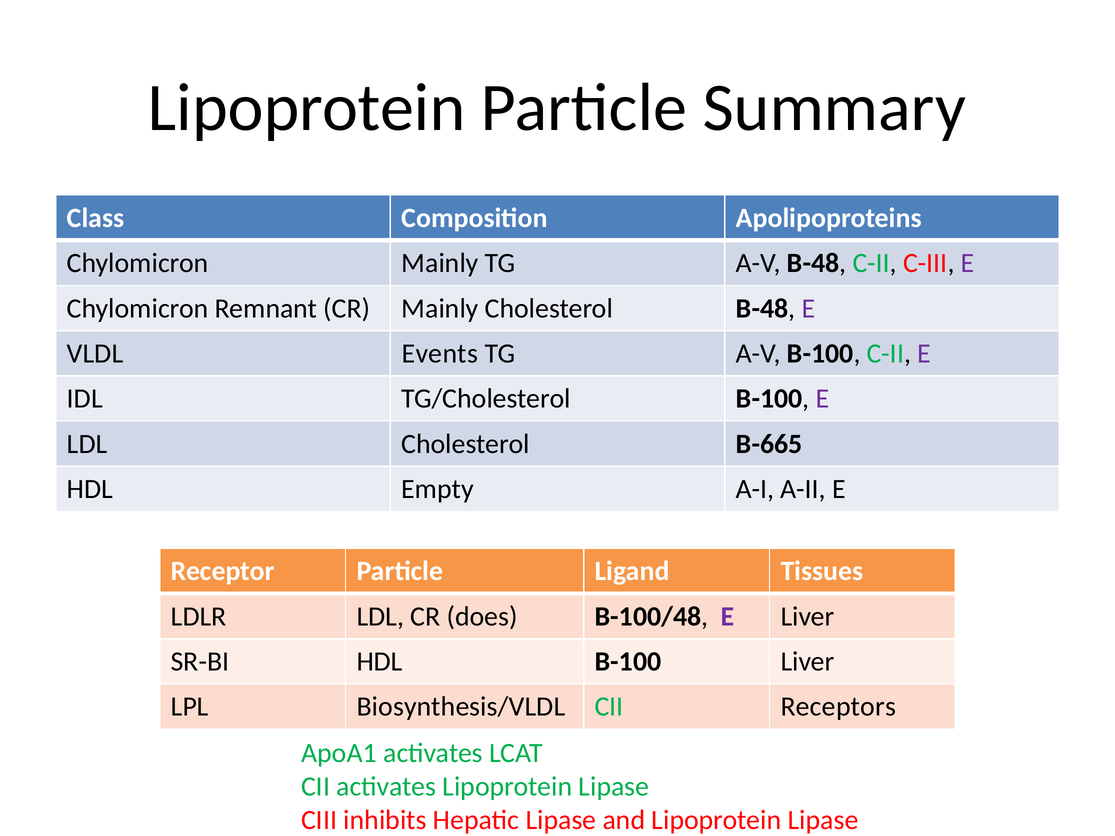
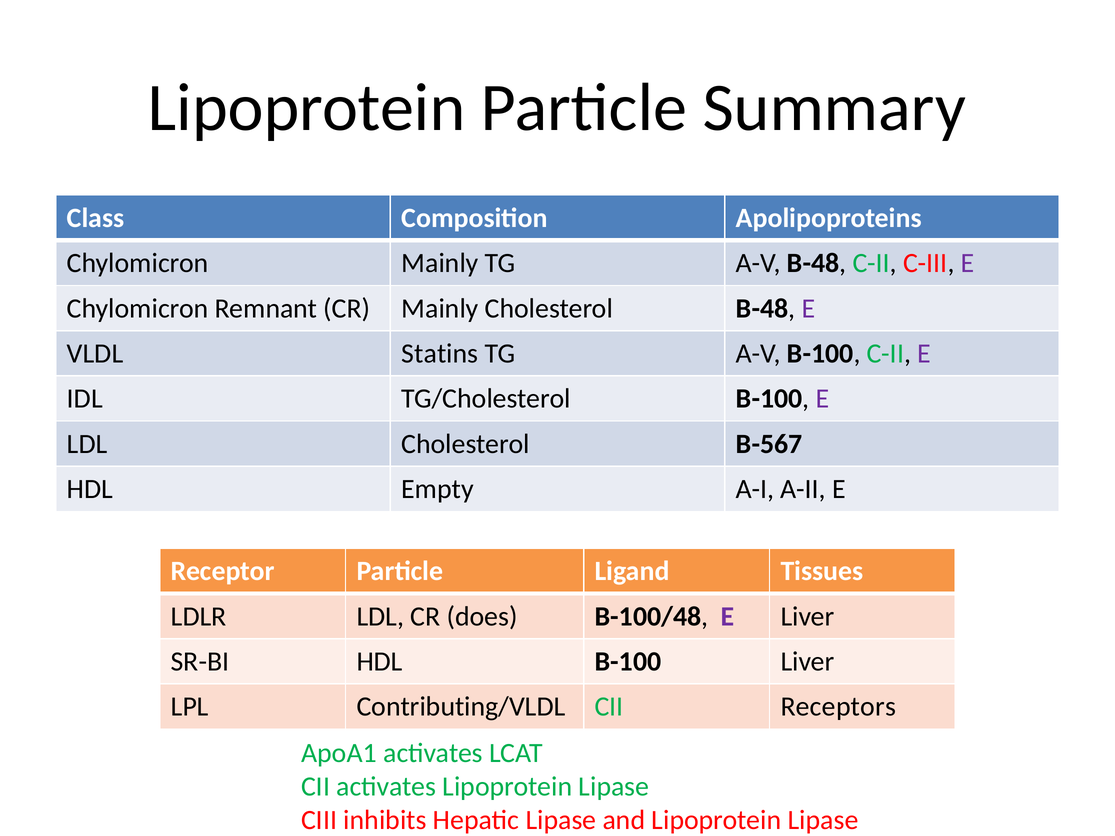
Events: Events -> Statins
B-665: B-665 -> B-567
Biosynthesis/VLDL: Biosynthesis/VLDL -> Contributing/VLDL
